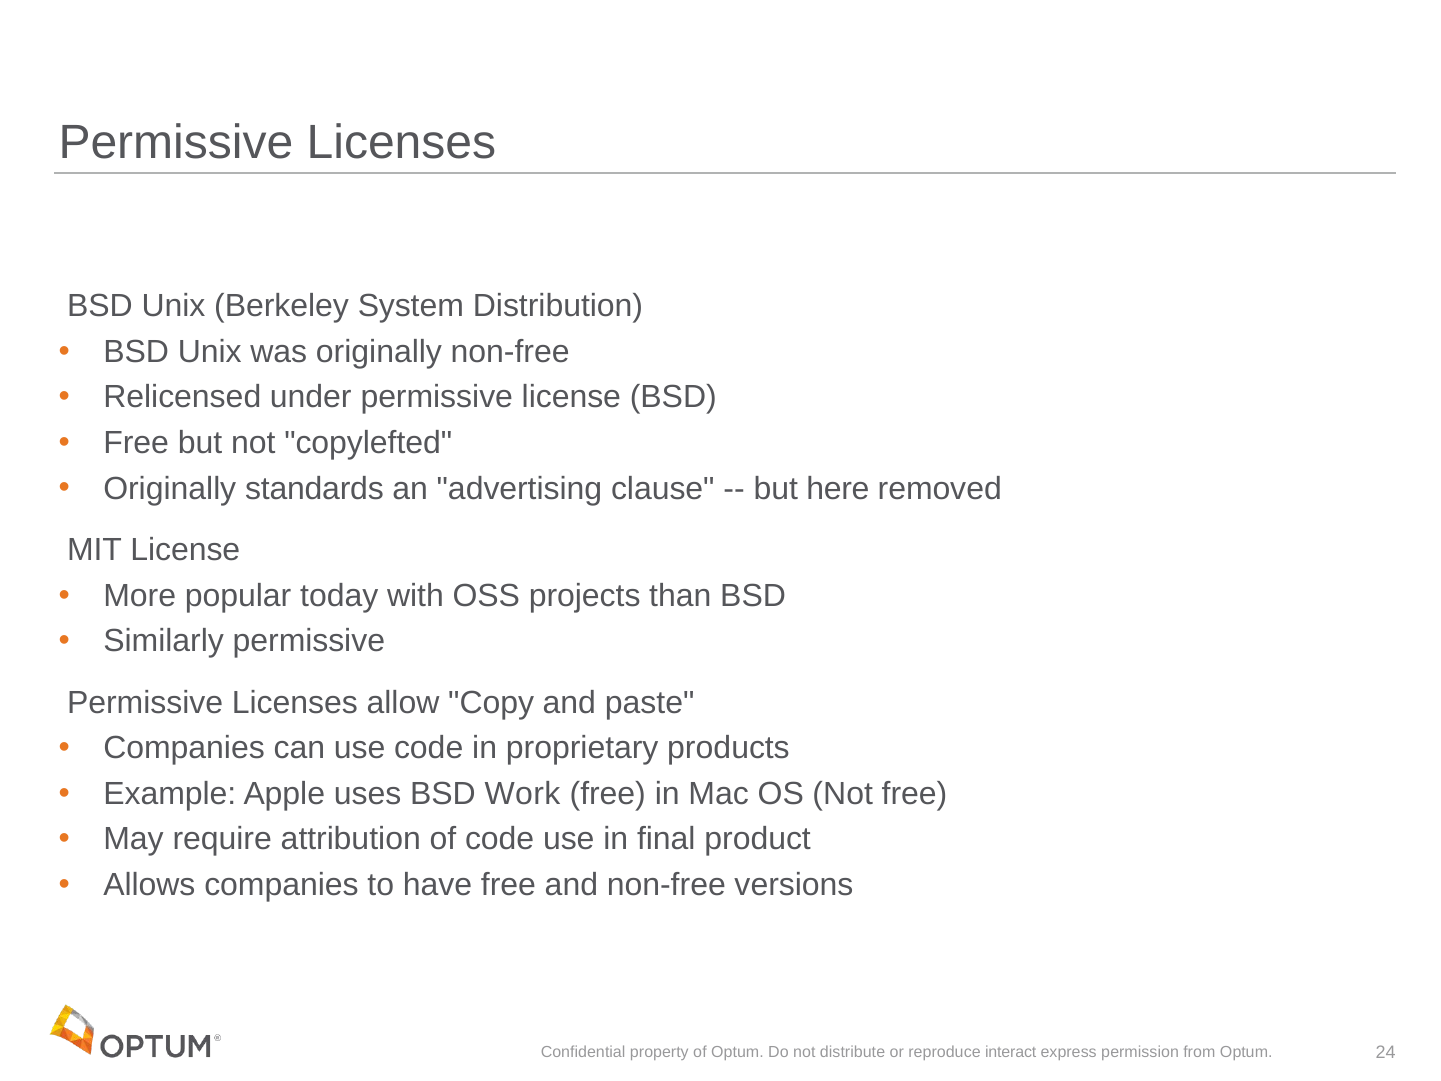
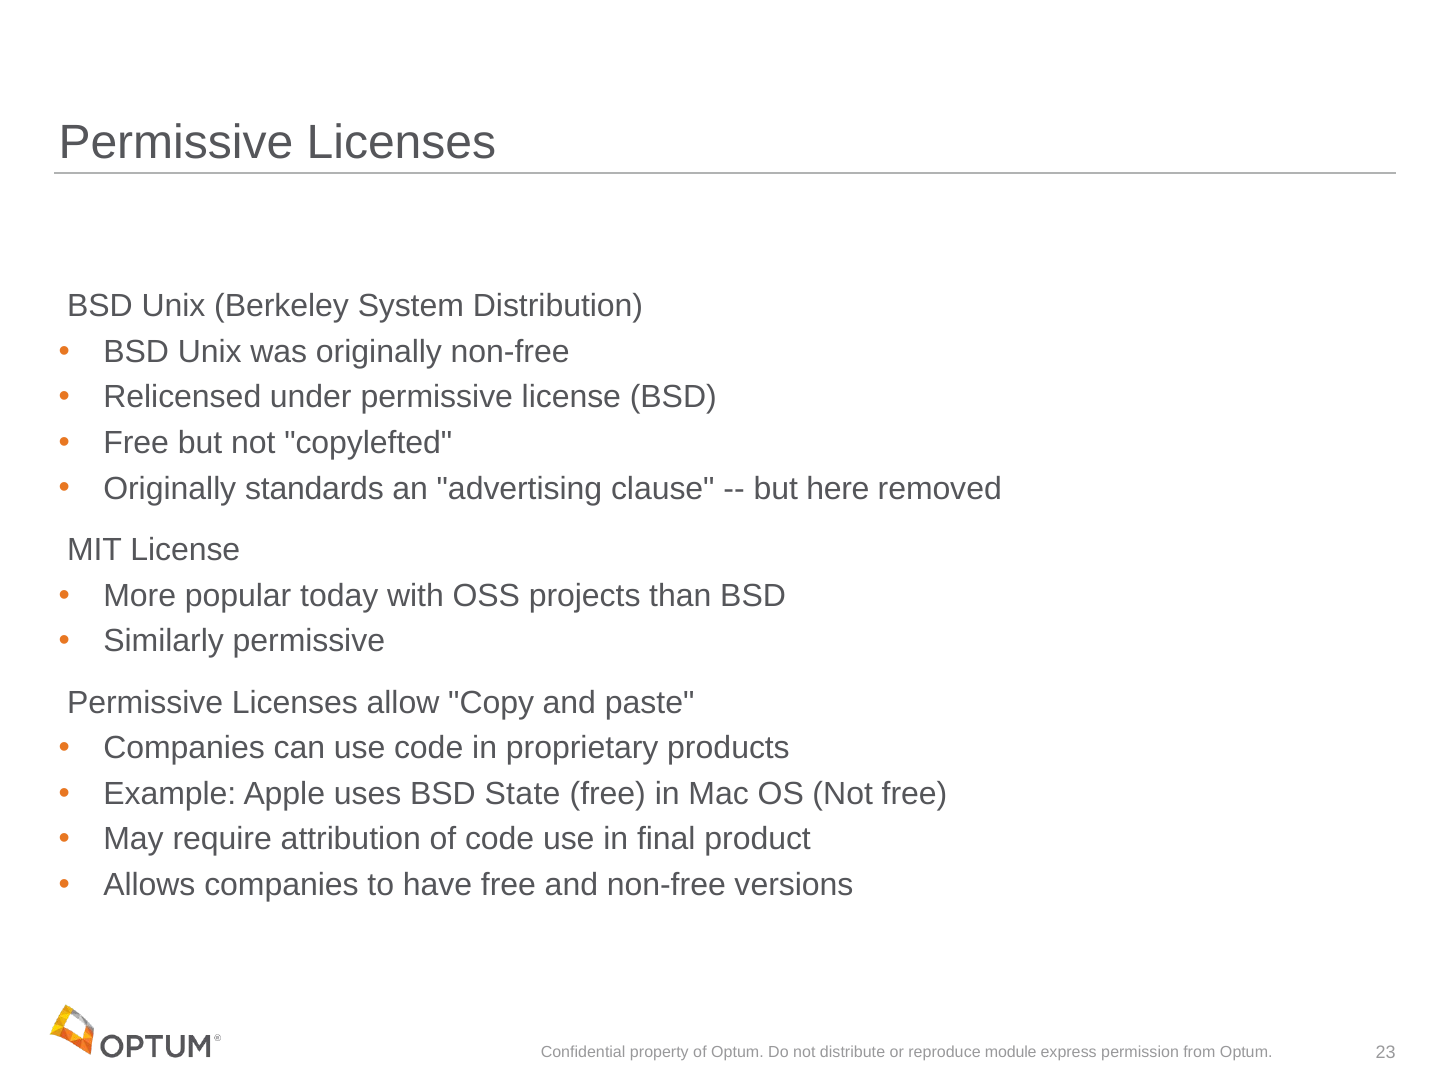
Work: Work -> State
interact: interact -> module
24: 24 -> 23
